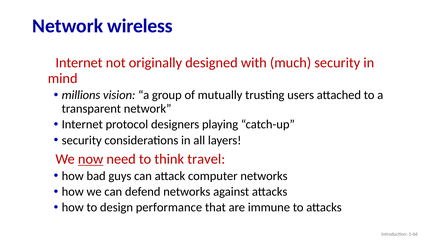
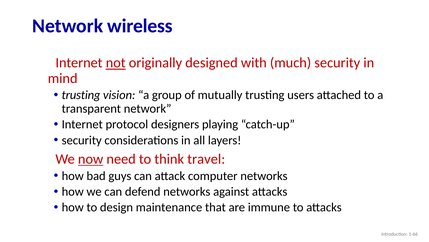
not underline: none -> present
millions at (81, 95): millions -> trusting
performance: performance -> maintenance
